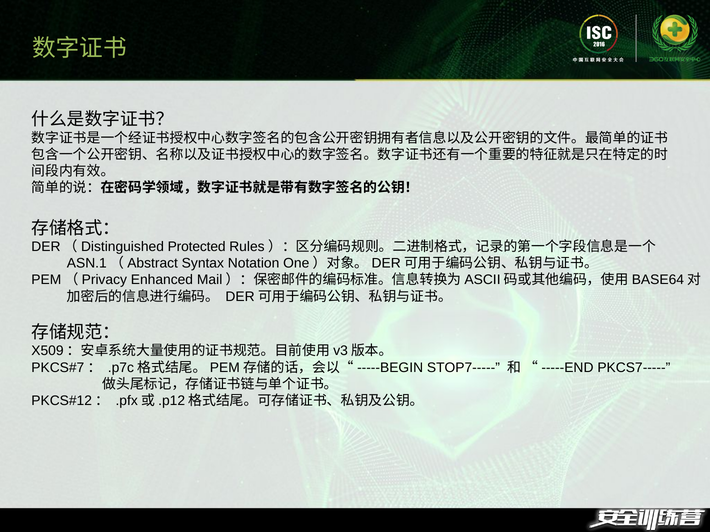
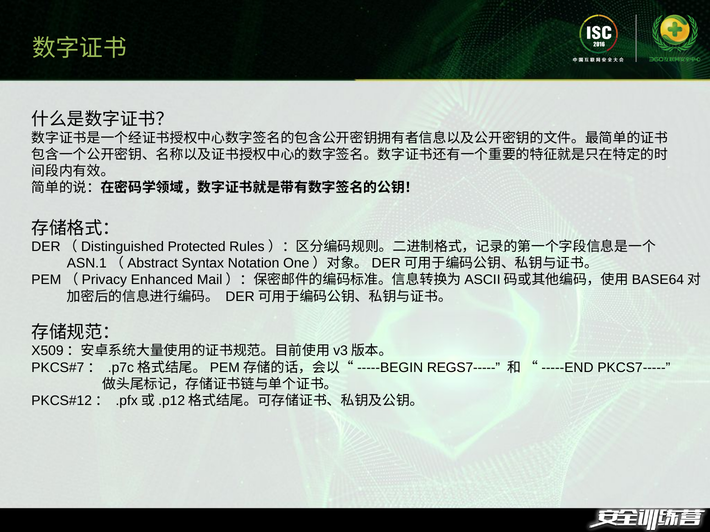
STOP7-----: STOP7----- -> REGS7-----
